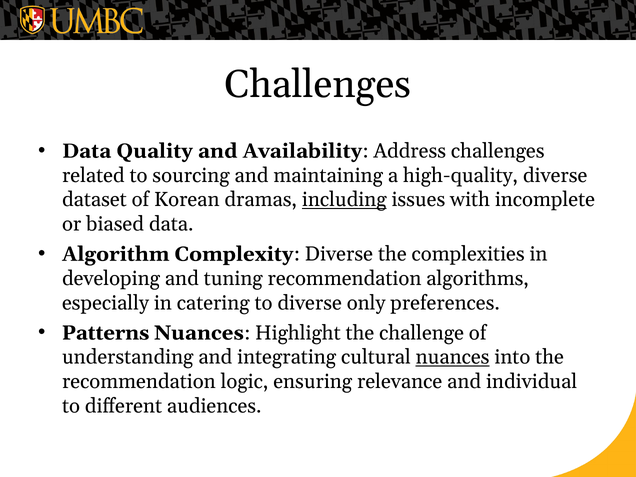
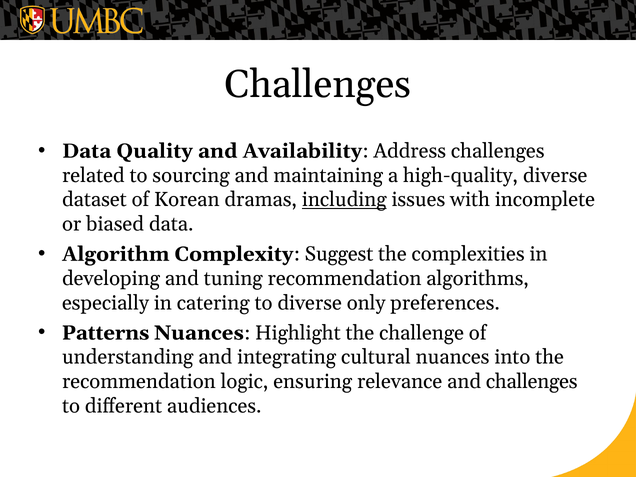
Diverse at (339, 254): Diverse -> Suggest
nuances at (453, 357) underline: present -> none
and individual: individual -> challenges
